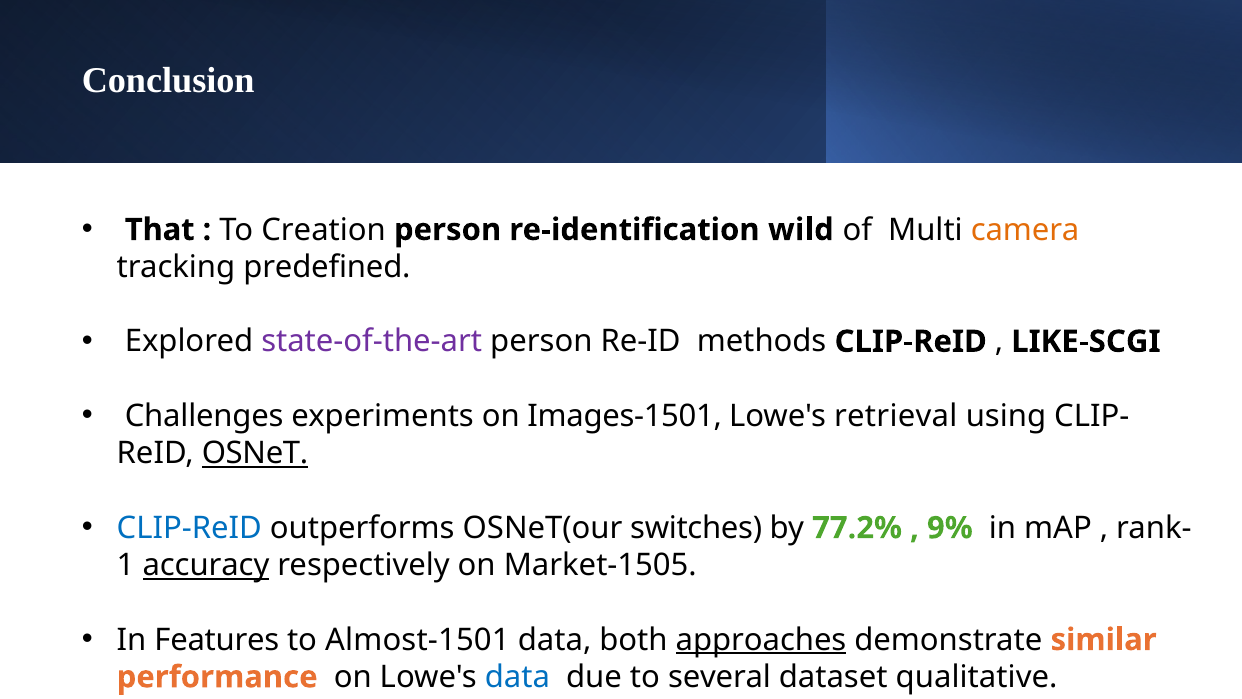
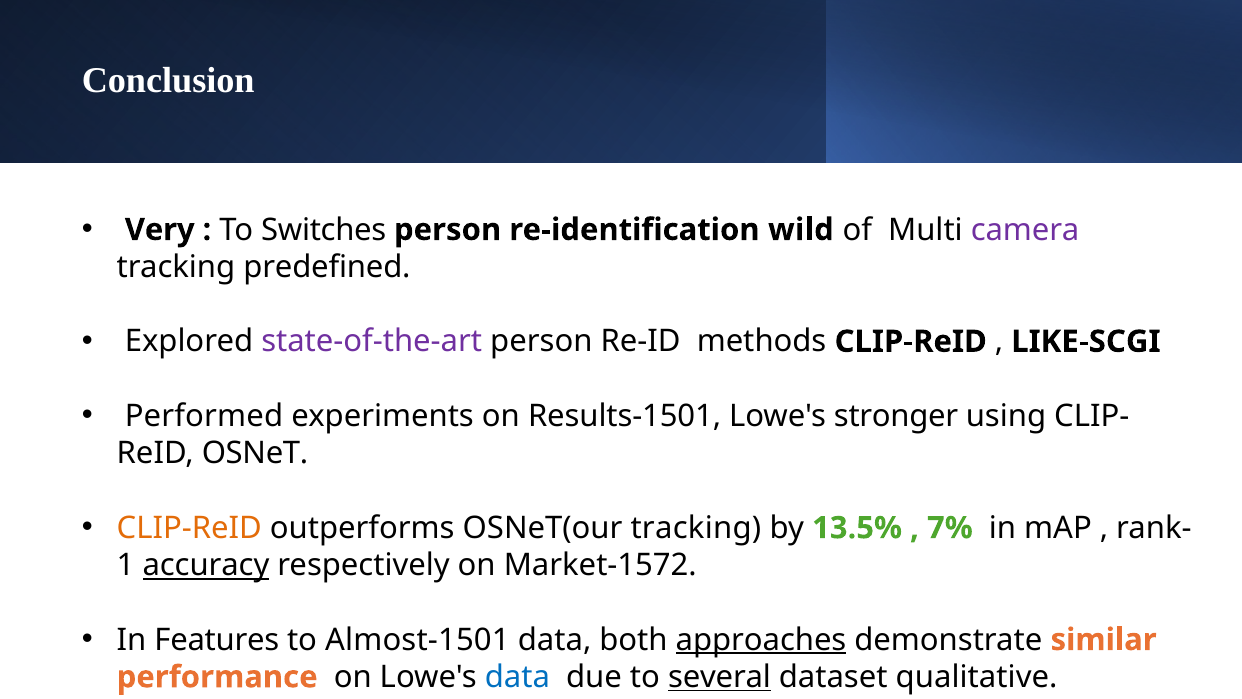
That: That -> Very
Creation: Creation -> Switches
camera colour: orange -> purple
Challenges: Challenges -> Performed
Images-1501: Images-1501 -> Results-1501
retrieval: retrieval -> stronger
OSNeT underline: present -> none
CLIP-ReID at (189, 528) colour: blue -> orange
OSNeT(our switches: switches -> tracking
77.2%: 77.2% -> 13.5%
9%: 9% -> 7%
Market-1505: Market-1505 -> Market-1572
several underline: none -> present
